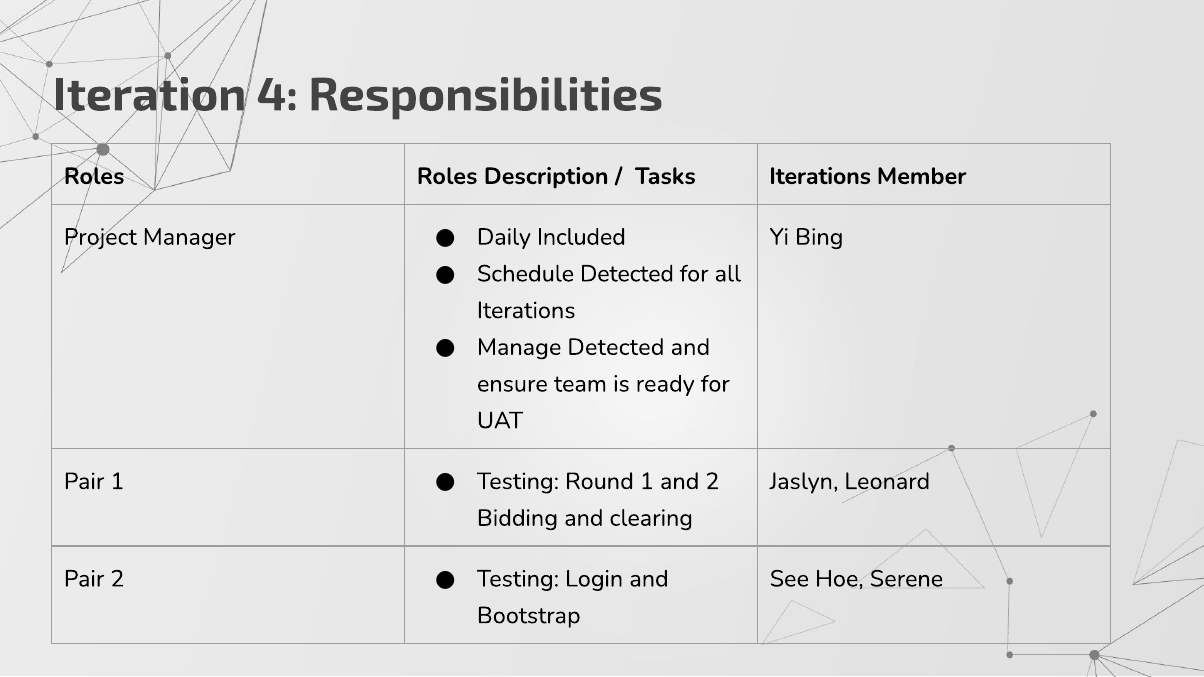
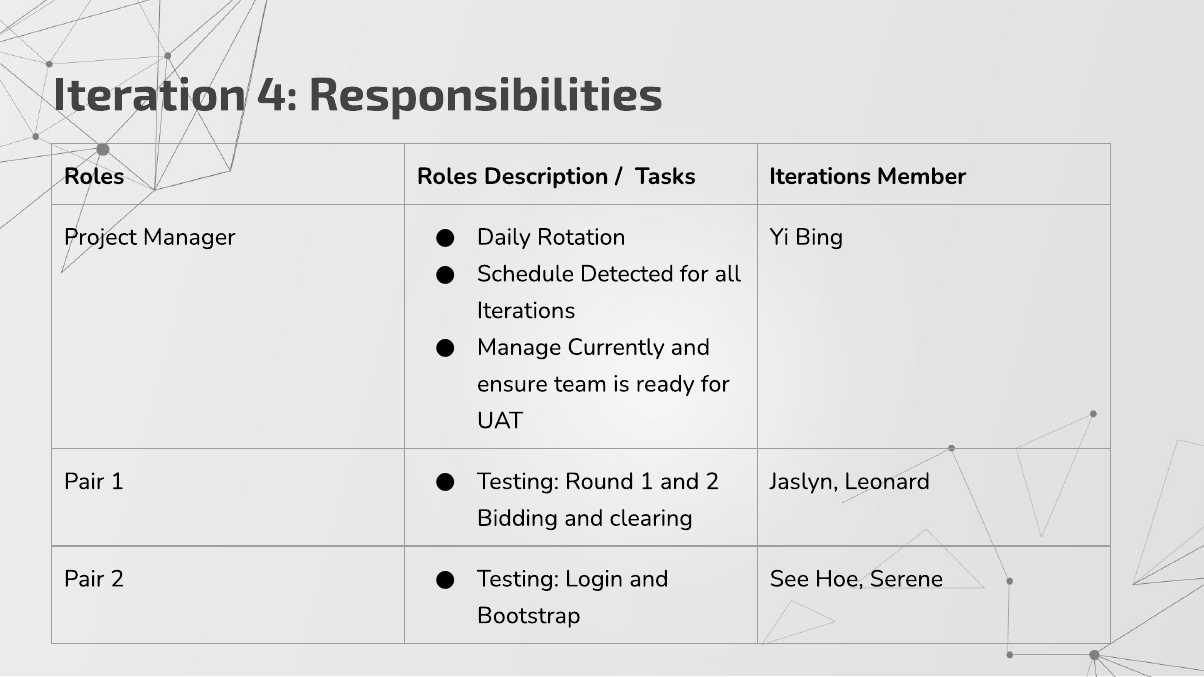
Included: Included -> Rotation
Manage Detected: Detected -> Currently
